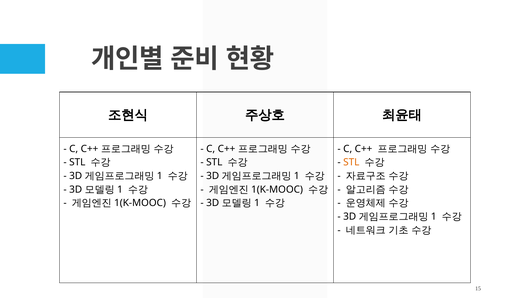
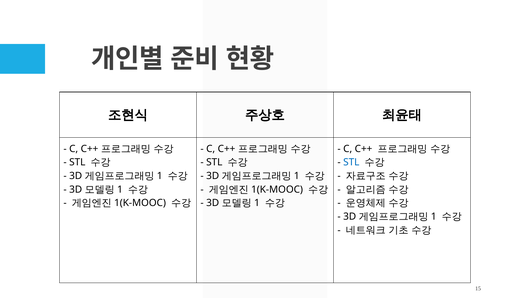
STL at (351, 162) colour: orange -> blue
